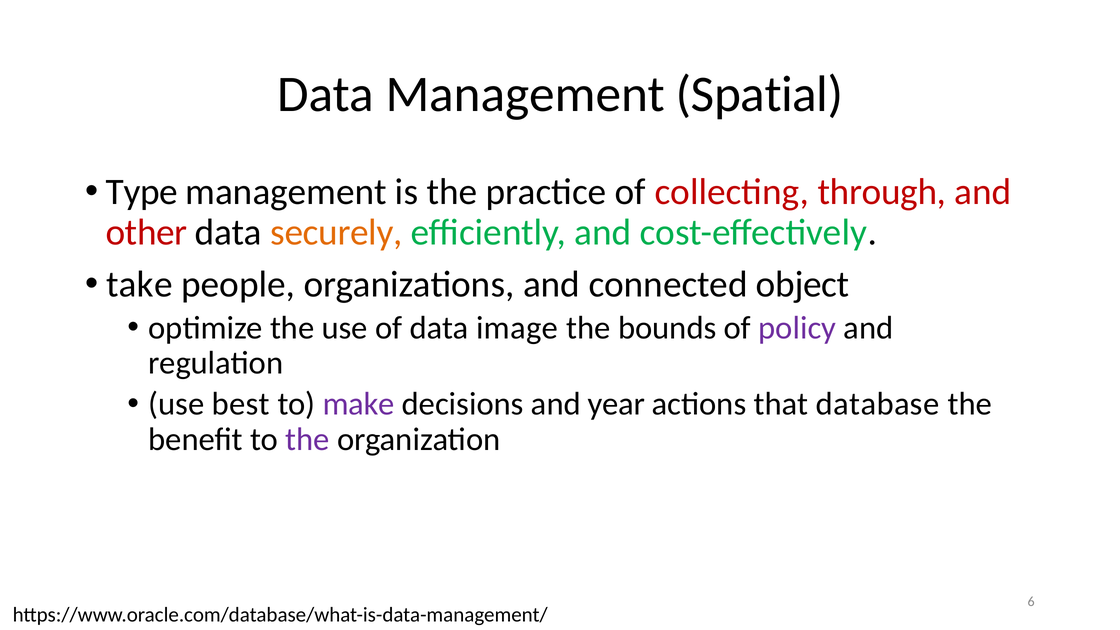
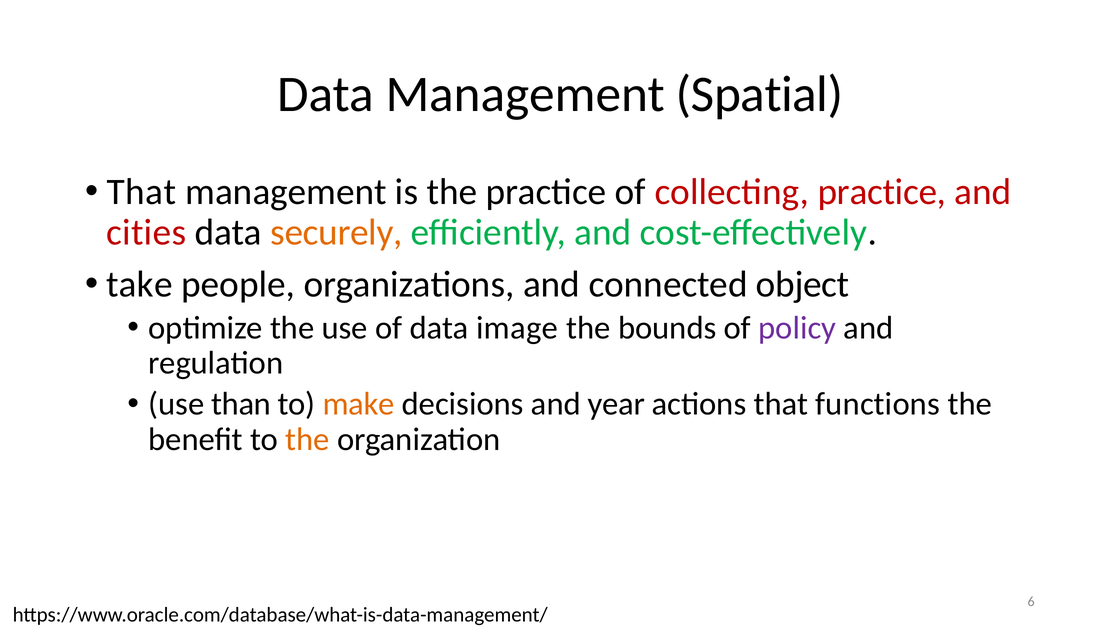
Type at (142, 192): Type -> That
collecting through: through -> practice
other: other -> cities
best: best -> than
make colour: purple -> orange
database: database -> functions
the at (308, 439) colour: purple -> orange
